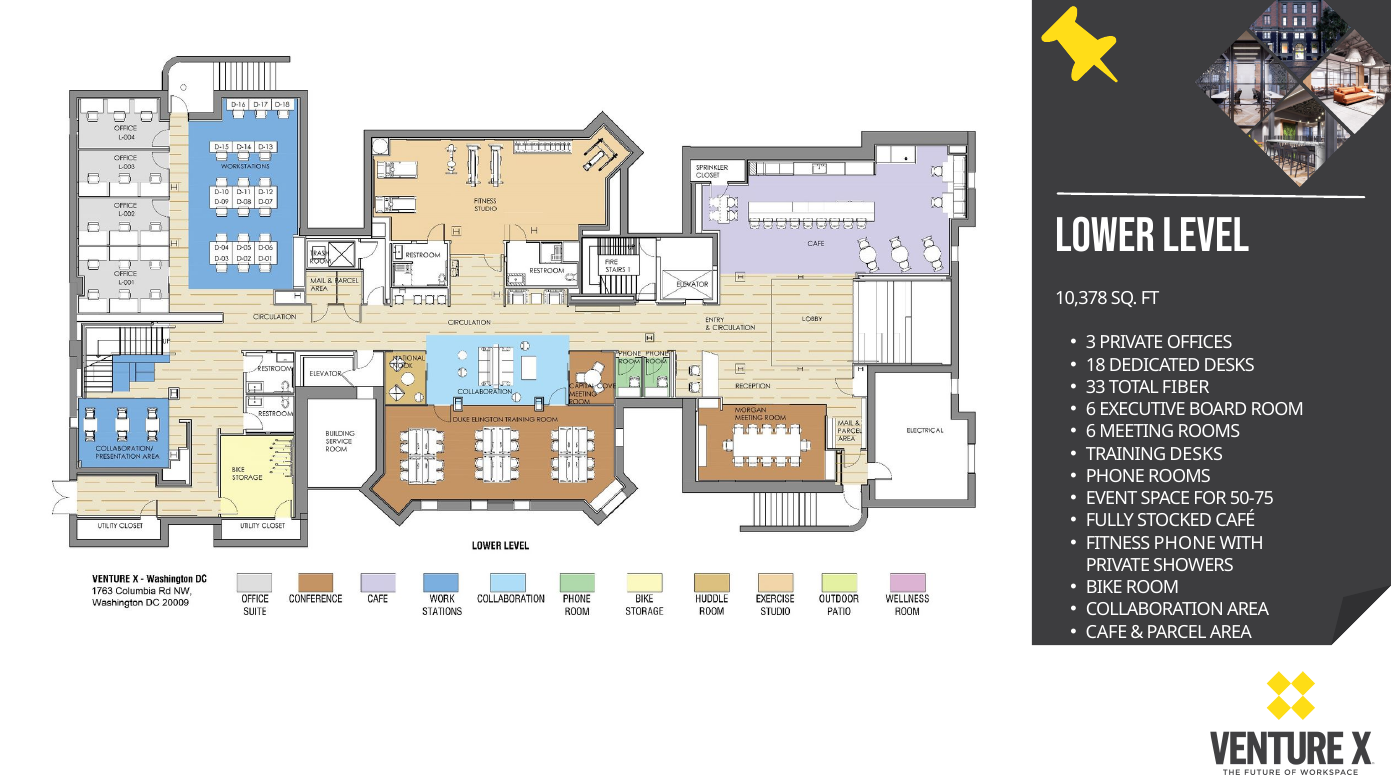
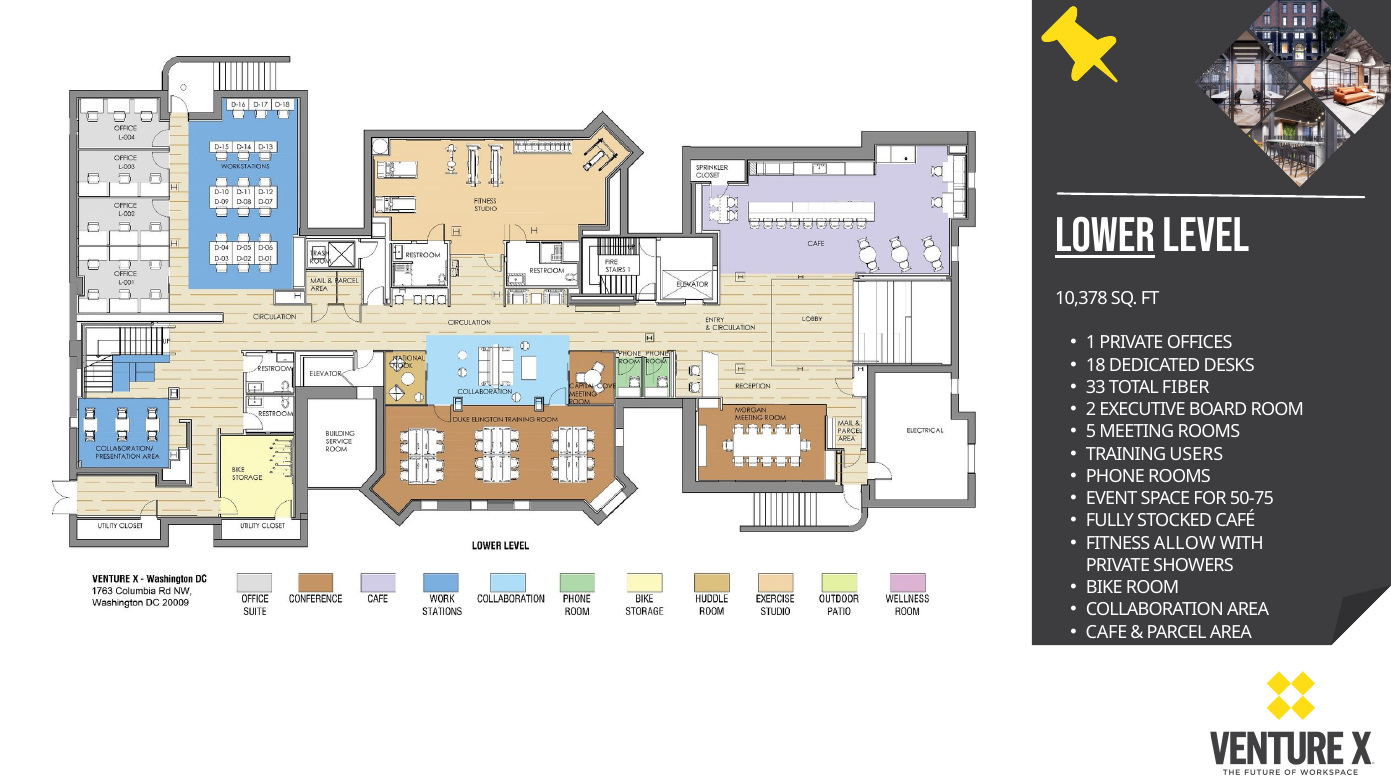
LowER underline: none -> present
3: 3 -> 1
6 at (1091, 410): 6 -> 2
6 at (1091, 432): 6 -> 5
TRAINING DESKS: DESKS -> USERS
FITNESS PHONE: PHONE -> ALLOW
